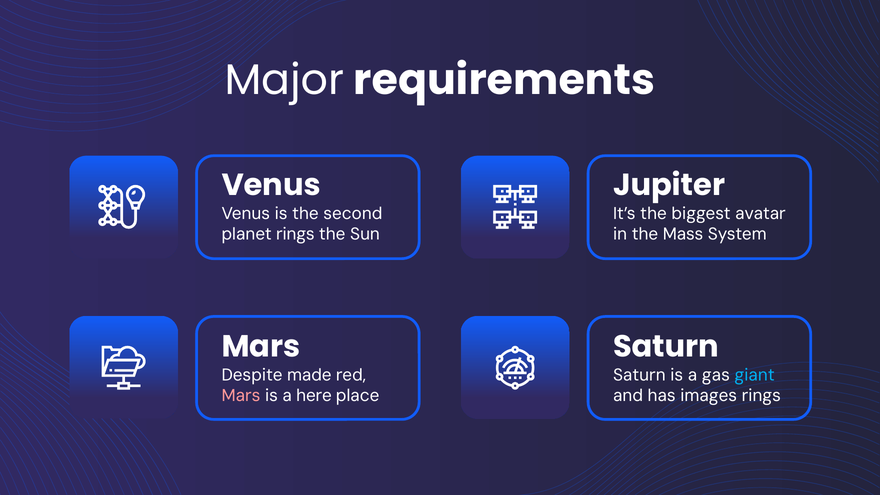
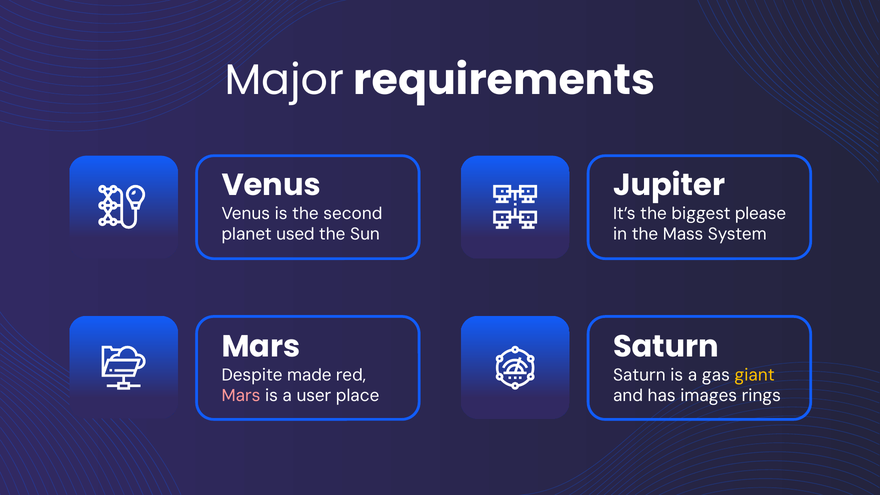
avatar: avatar -> please
planet rings: rings -> used
giant colour: light blue -> yellow
here: here -> user
